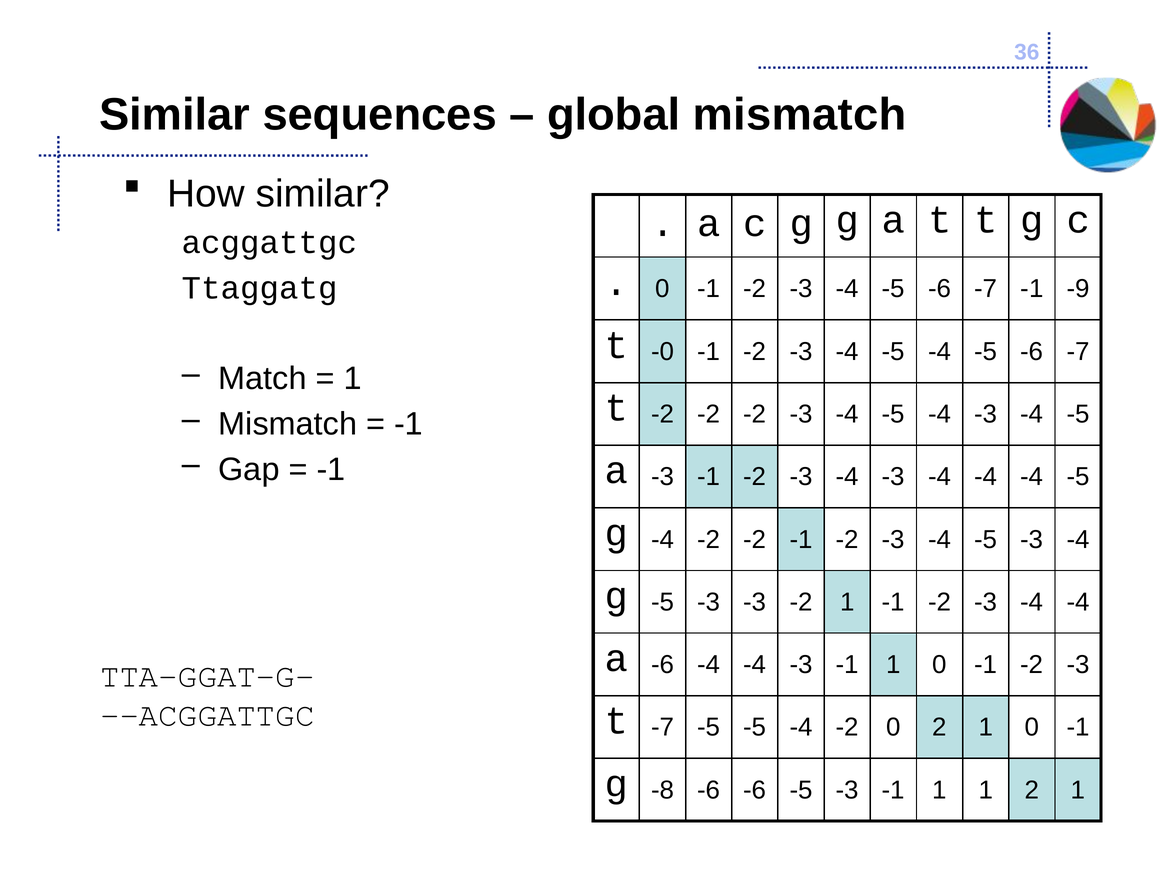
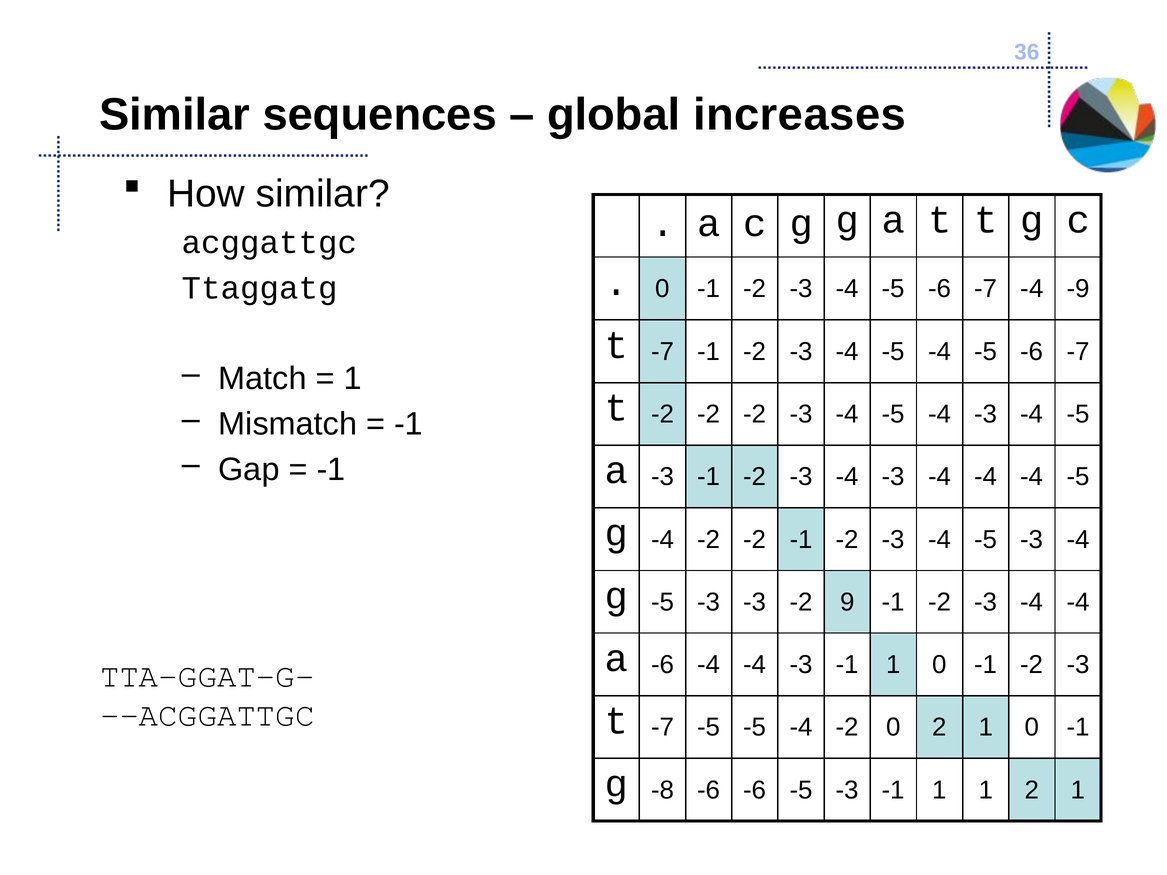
global mismatch: mismatch -> increases
-7 -1: -1 -> -4
-0 at (663, 352): -0 -> -7
-2 1: 1 -> 9
